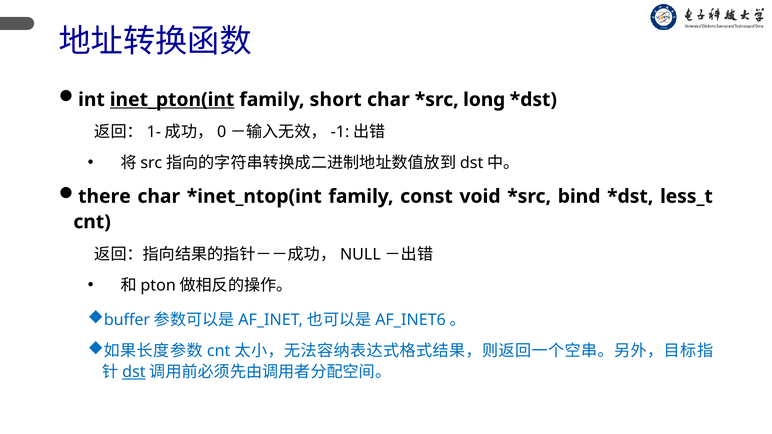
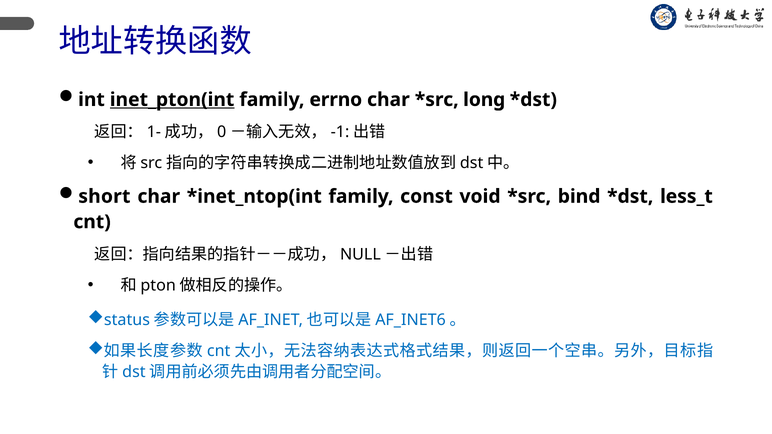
short: short -> errno
there: there -> short
buffer: buffer -> status
dst at (134, 372) underline: present -> none
